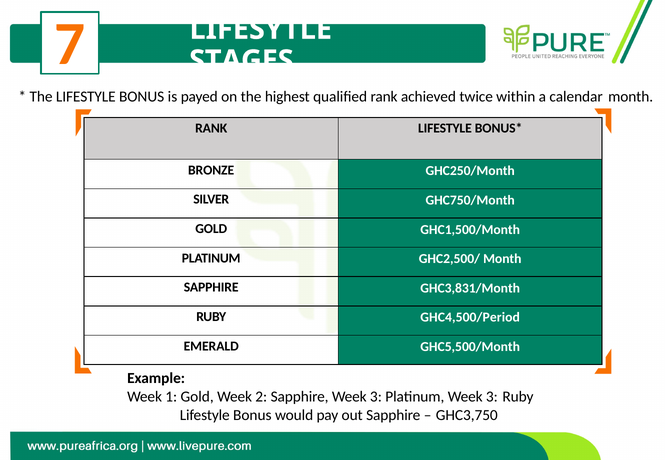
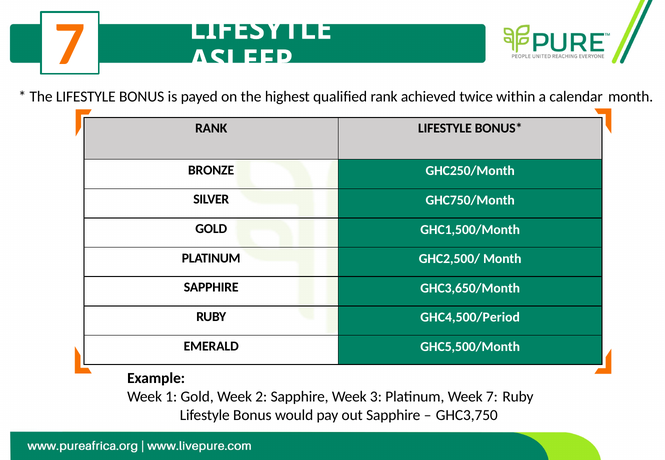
STAGES: STAGES -> ASLEEP
GHC3,831/Month: GHC3,831/Month -> GHC3,650/Month
Platinum Week 3: 3 -> 7
